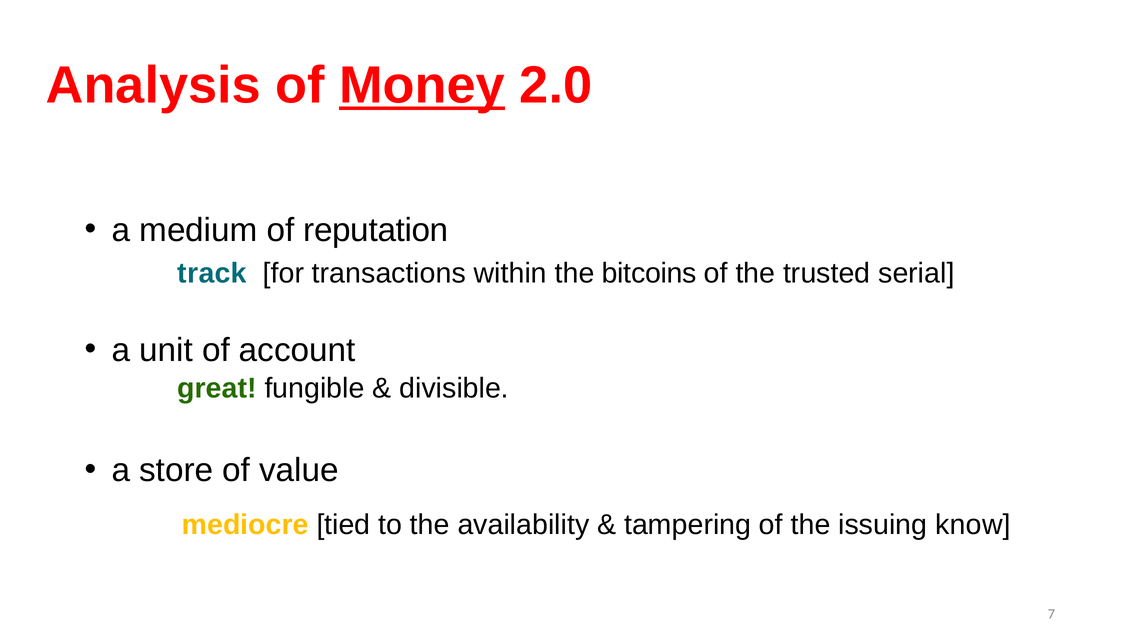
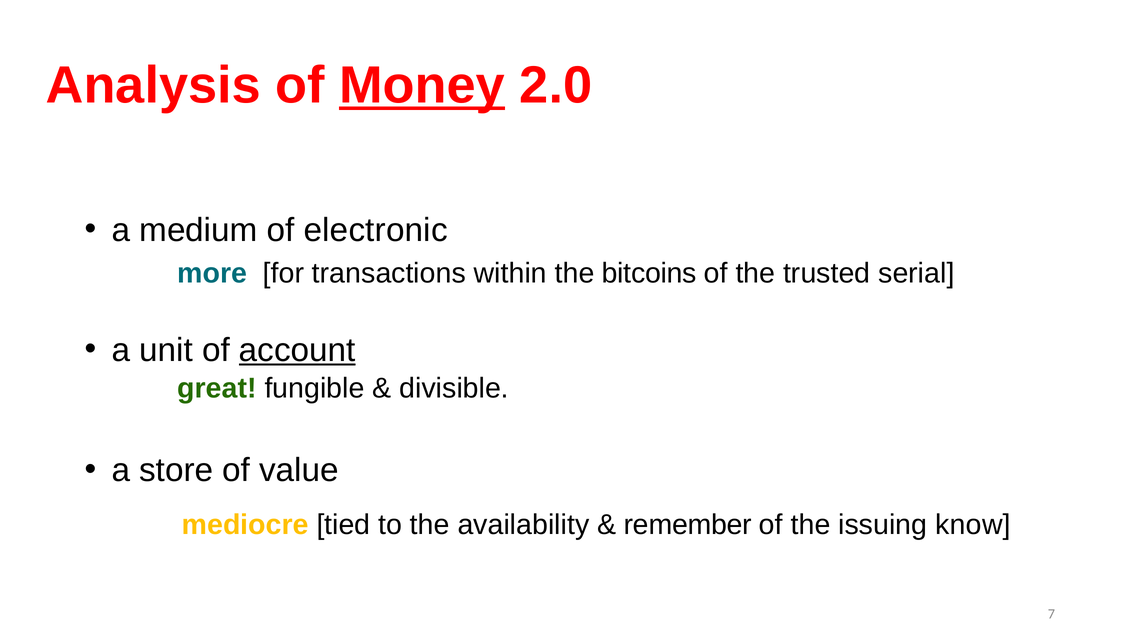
reputation: reputation -> electronic
track: track -> more
account underline: none -> present
tampering: tampering -> remember
